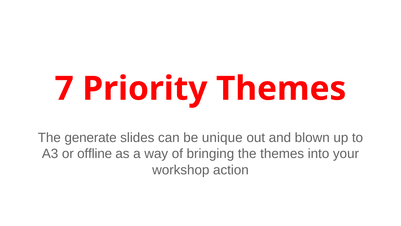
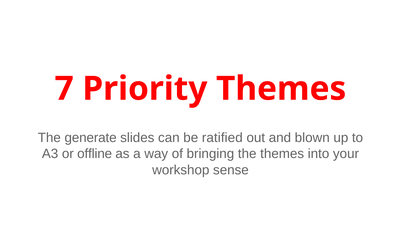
unique: unique -> ratified
action: action -> sense
